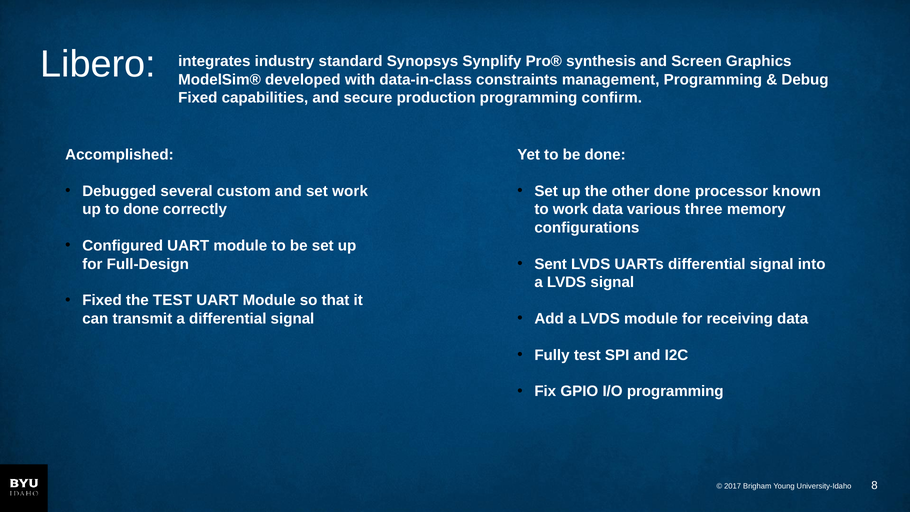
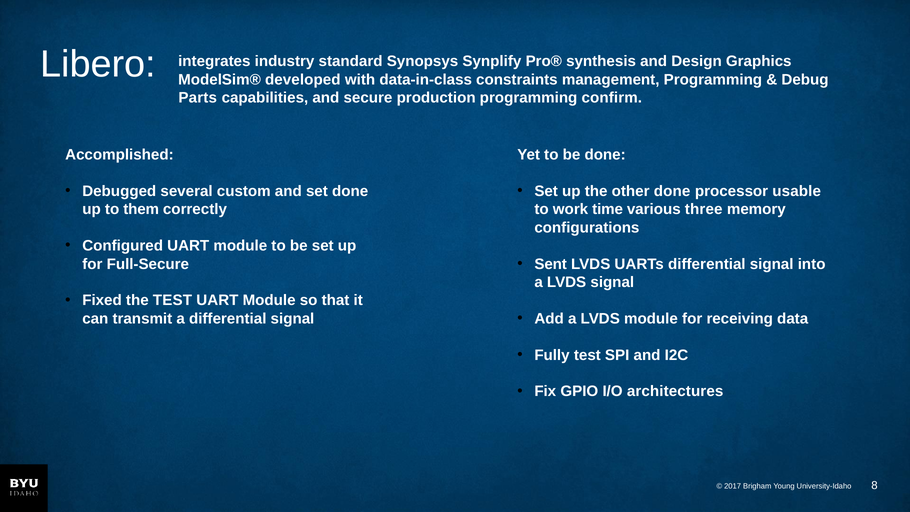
Screen: Screen -> Design
Fixed at (198, 98): Fixed -> Parts
set work: work -> done
known: known -> usable
to done: done -> them
work data: data -> time
Full-Design: Full-Design -> Full-Secure
I/O programming: programming -> architectures
